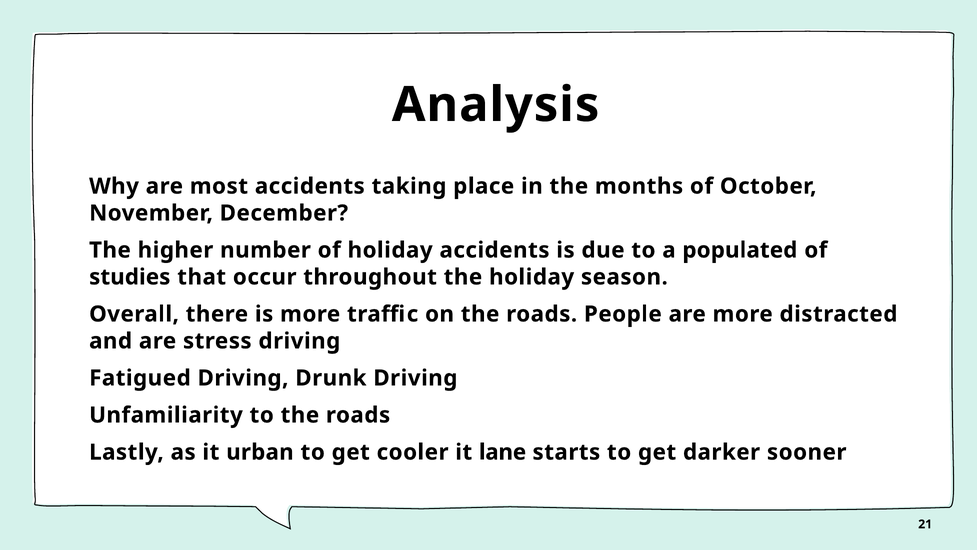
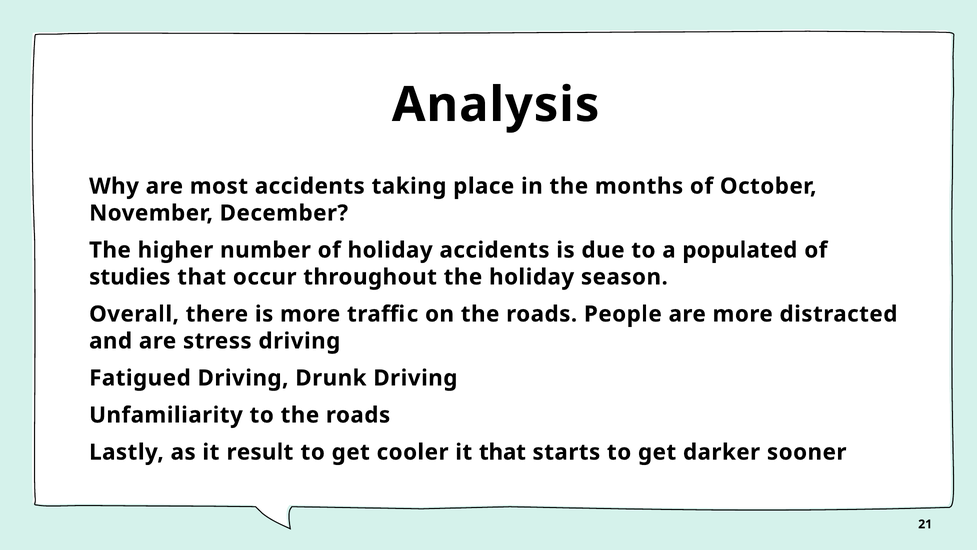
urban: urban -> result
it lane: lane -> that
